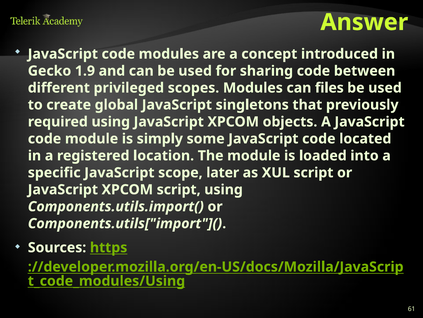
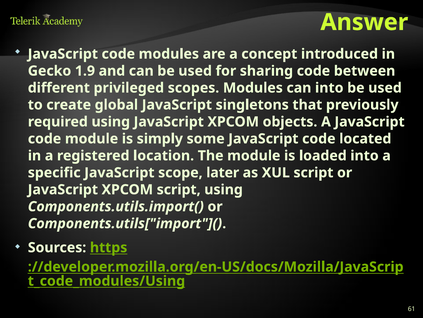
can files: files -> into
